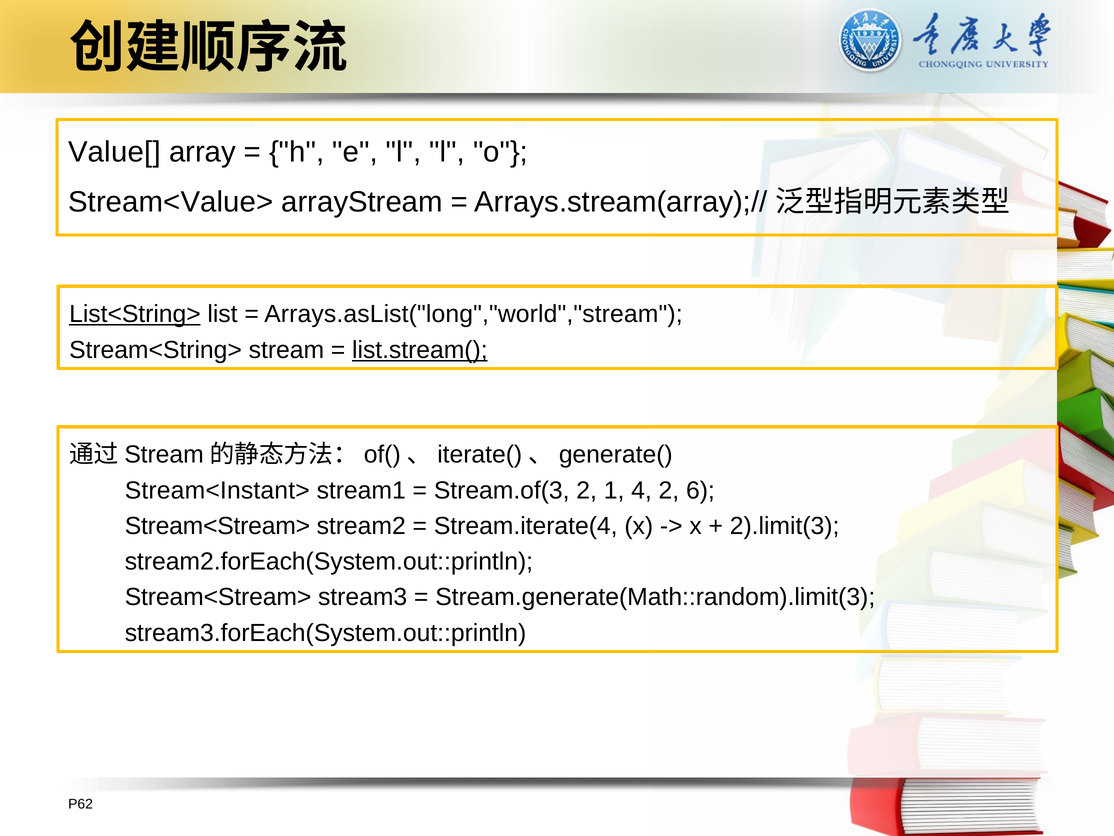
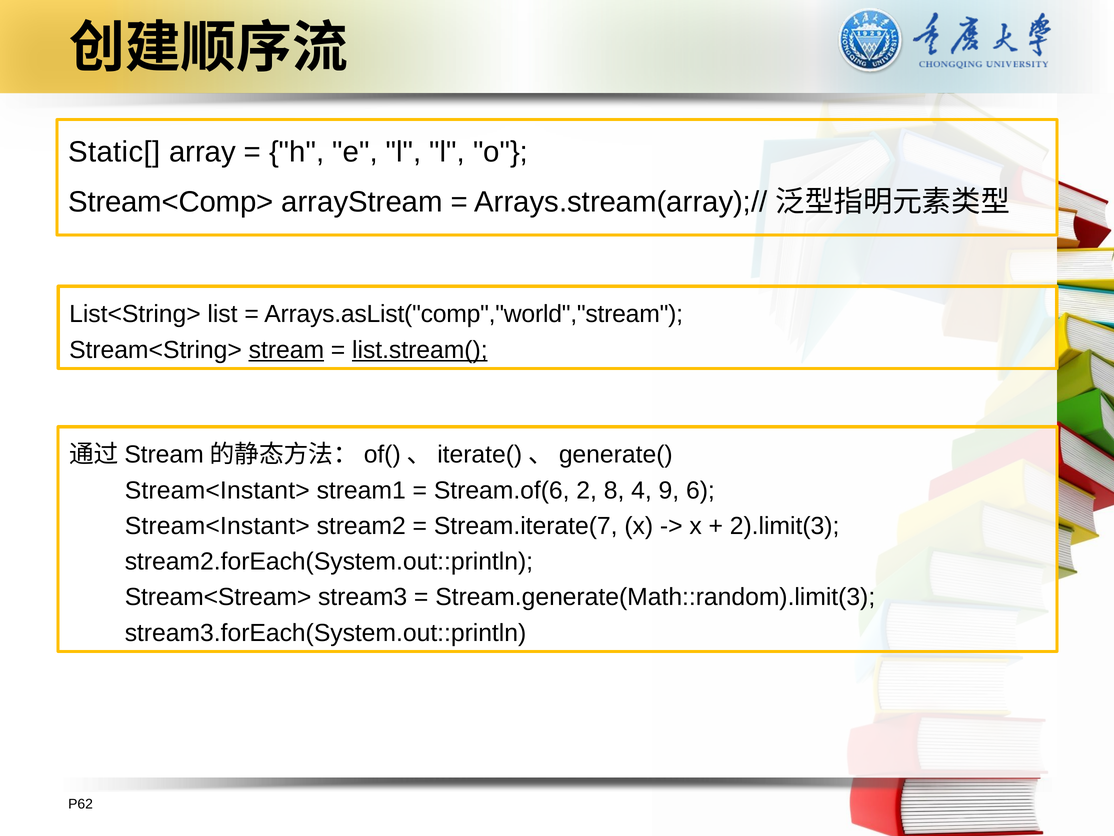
Value[: Value[ -> Static[
Stream<Value>: Stream<Value> -> Stream<Comp>
List<String> underline: present -> none
Arrays.asList("long","world","stream: Arrays.asList("long","world","stream -> Arrays.asList("comp","world","stream
stream underline: none -> present
Stream.of(3: Stream.of(3 -> Stream.of(6
1: 1 -> 8
4 2: 2 -> 9
Stream<Stream> at (217, 526): Stream<Stream> -> Stream<Instant>
Stream.iterate(4: Stream.iterate(4 -> Stream.iterate(7
